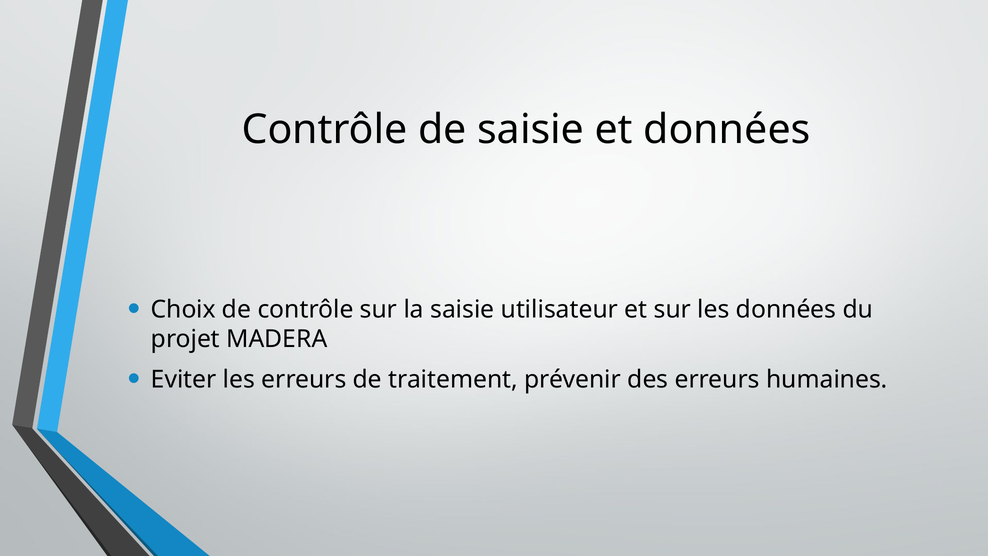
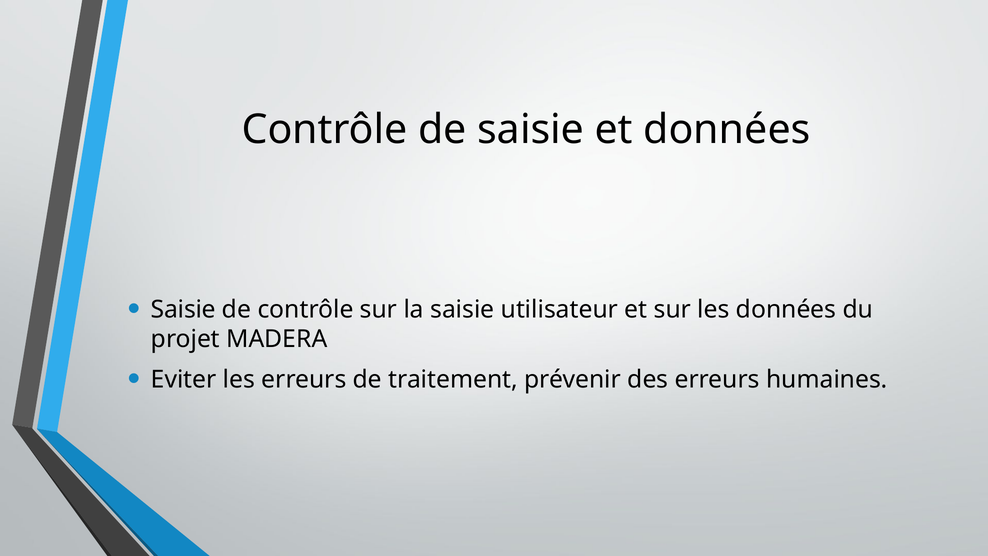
Choix at (183, 309): Choix -> Saisie
